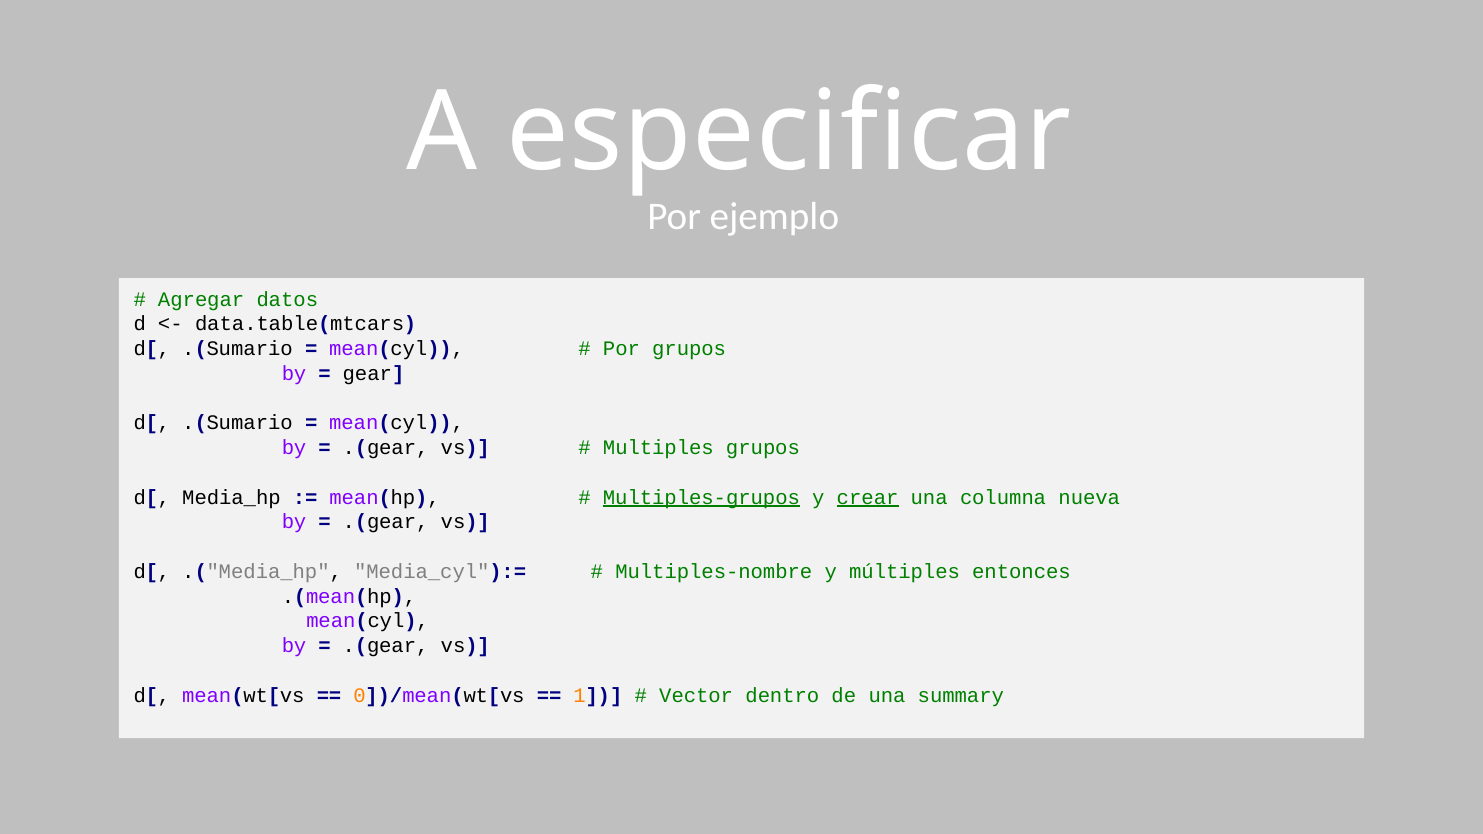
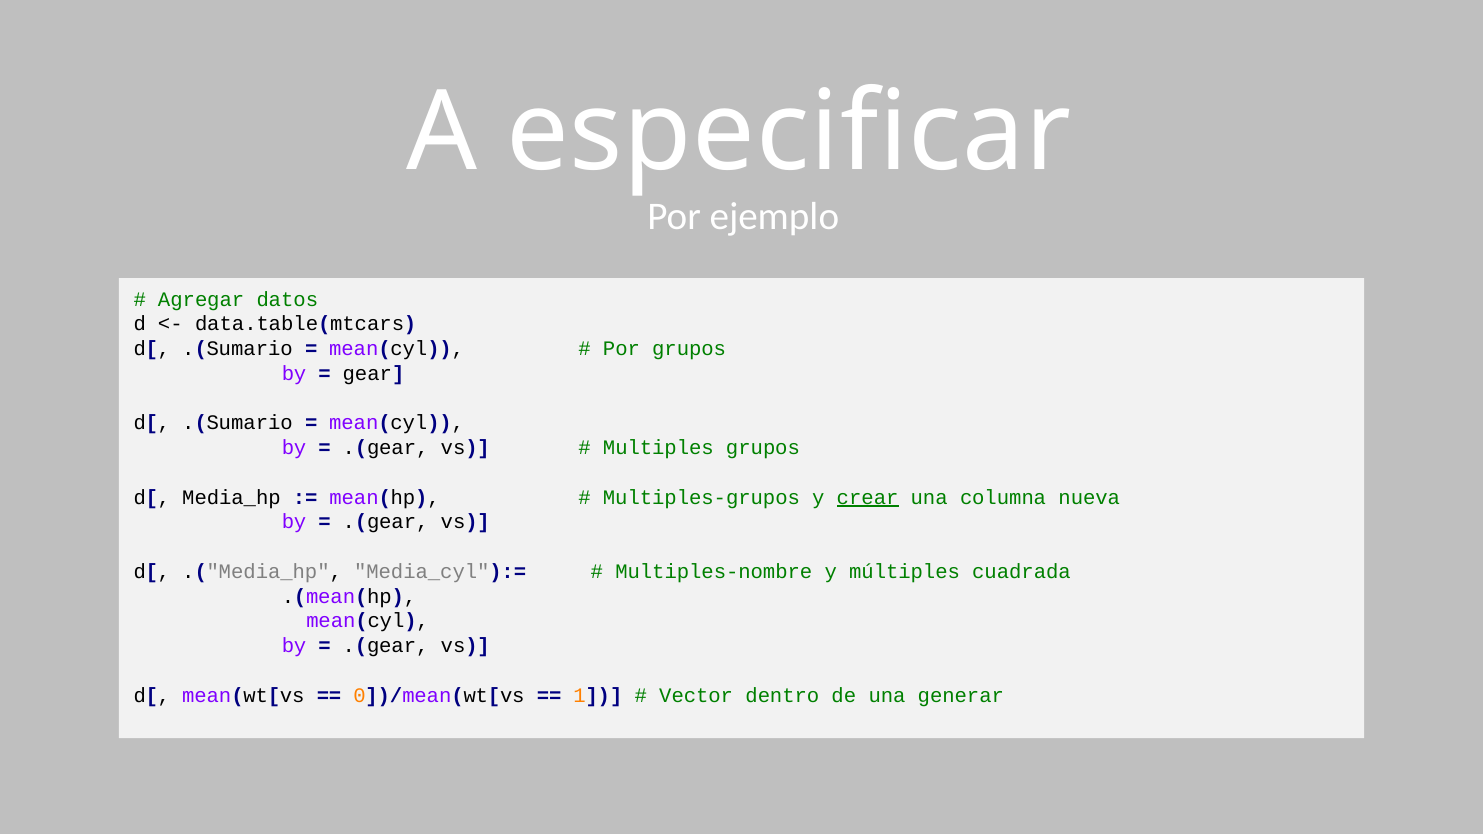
Multiples-grupos underline: present -> none
entonces: entonces -> cuadrada
summary: summary -> generar
